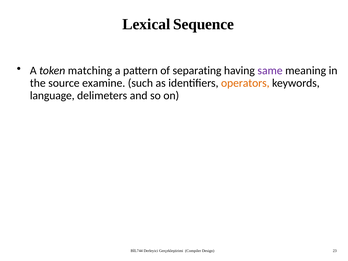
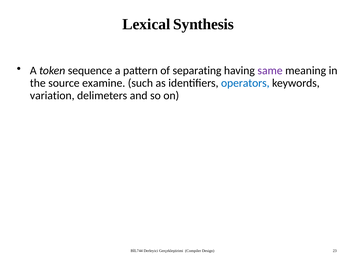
Sequence: Sequence -> Synthesis
matching: matching -> sequence
operators colour: orange -> blue
language: language -> variation
